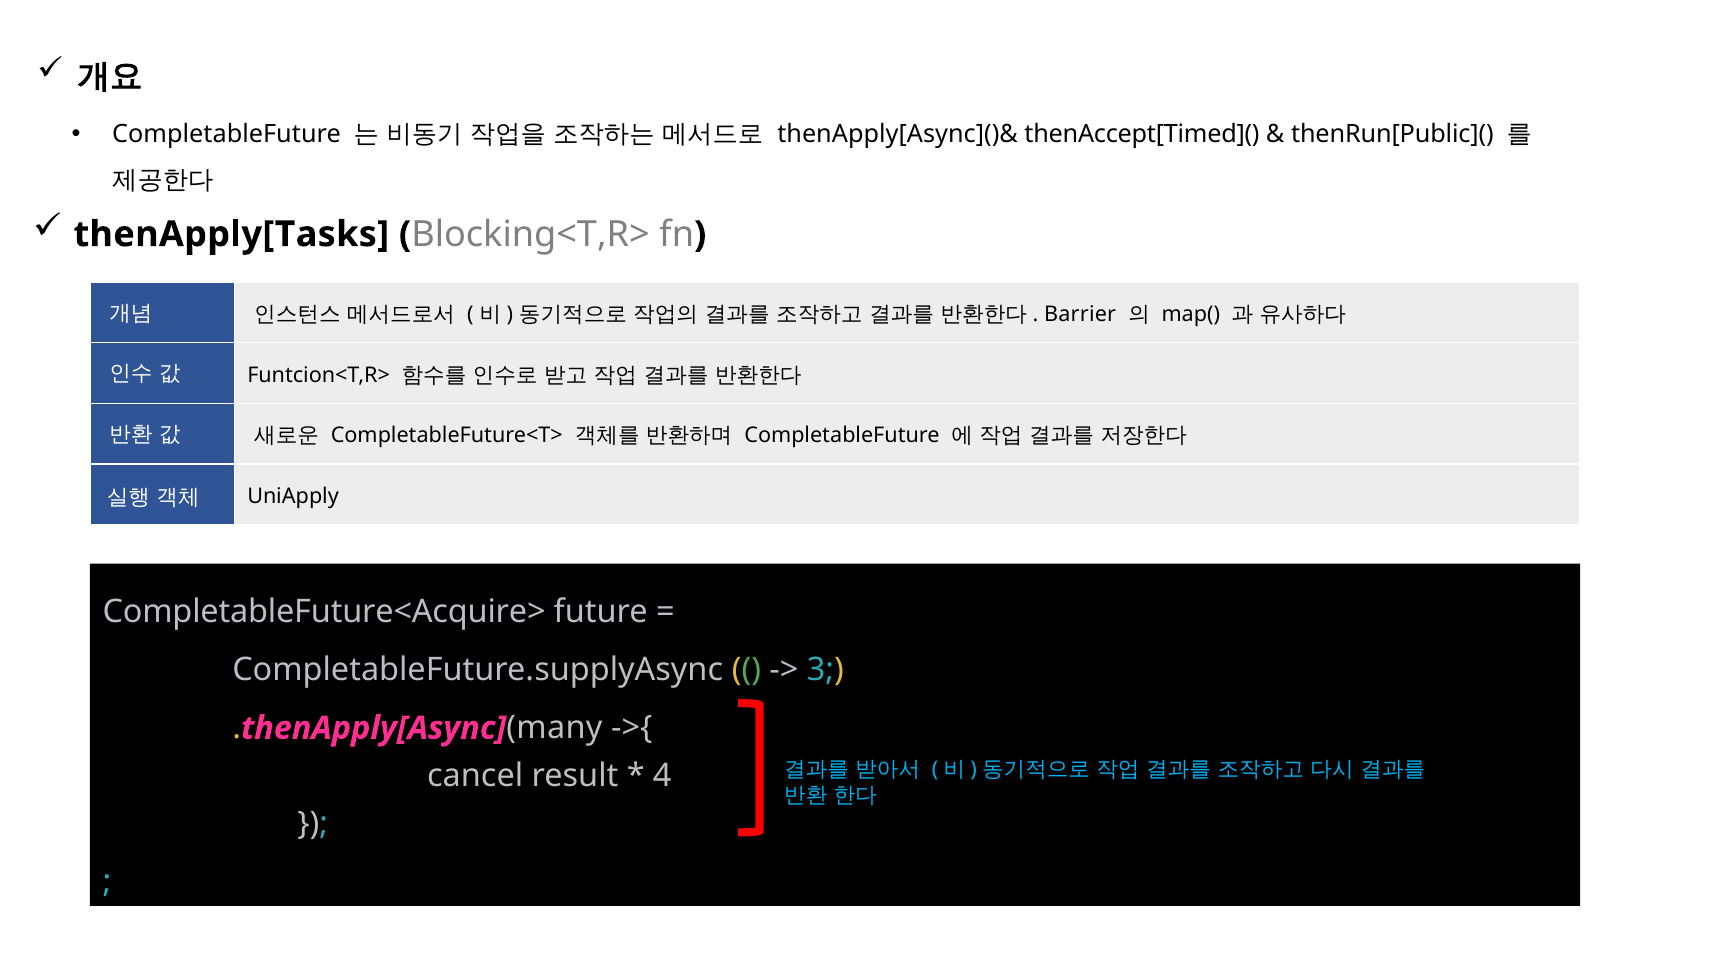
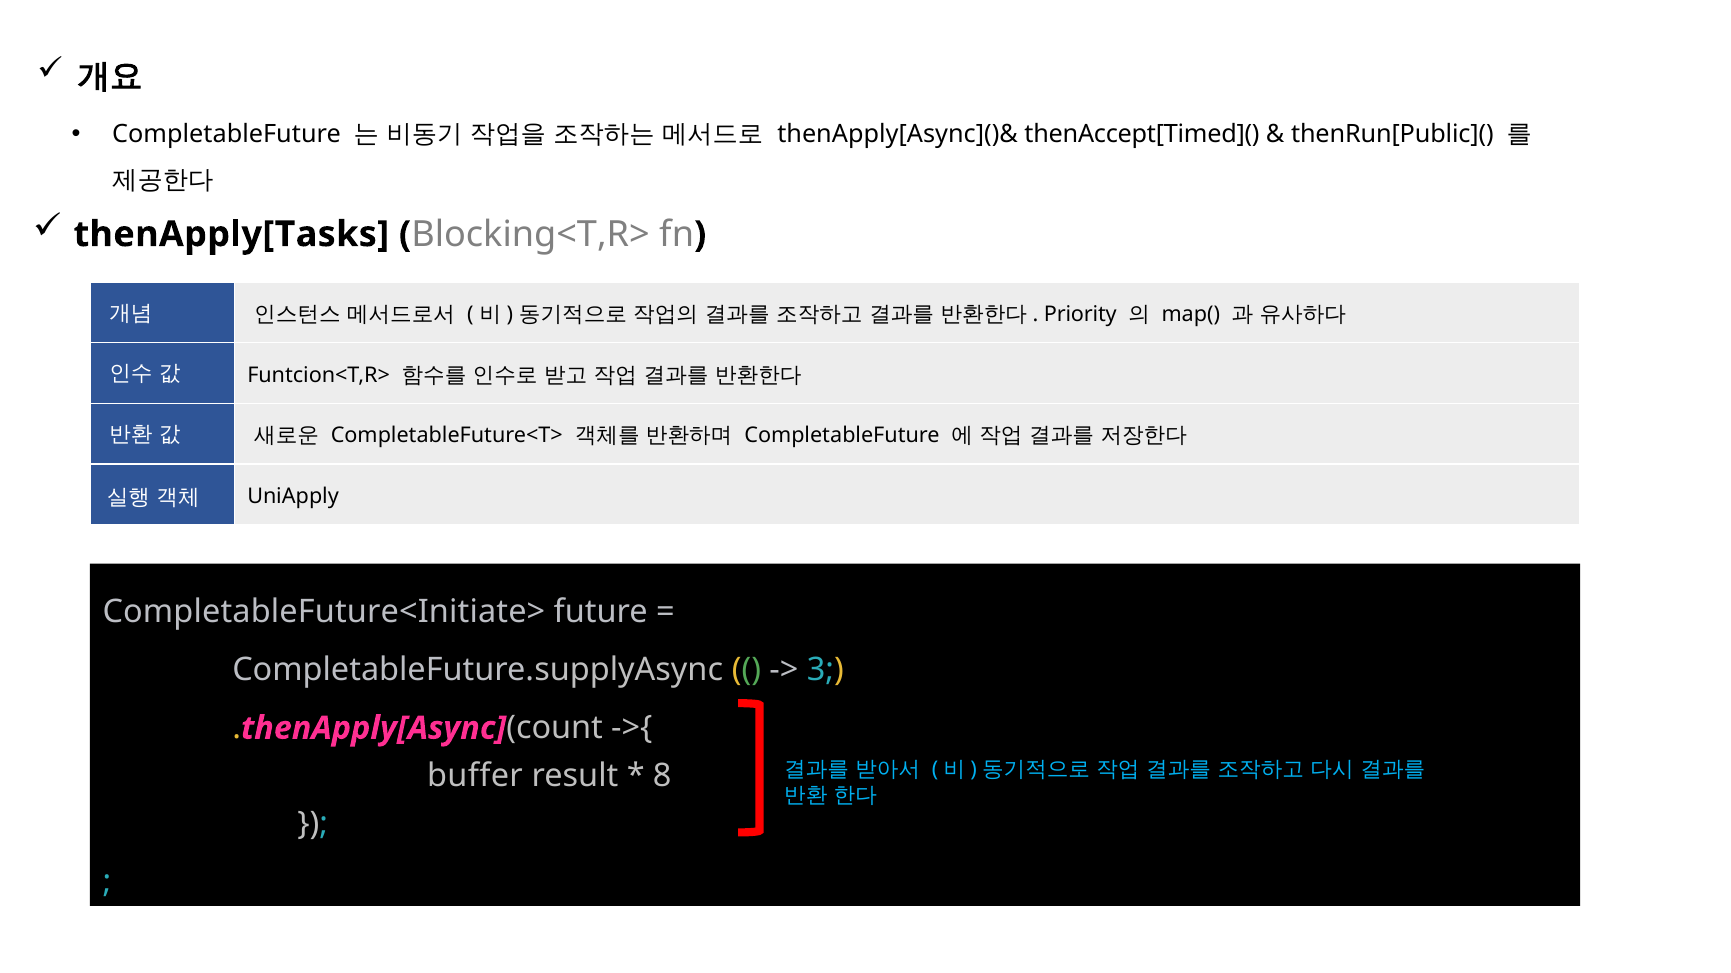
Barrier: Barrier -> Priority
CompletableFuture<Acquire>: CompletableFuture<Acquire> -> CompletableFuture<Initiate>
many: many -> count
cancel: cancel -> buffer
4: 4 -> 8
